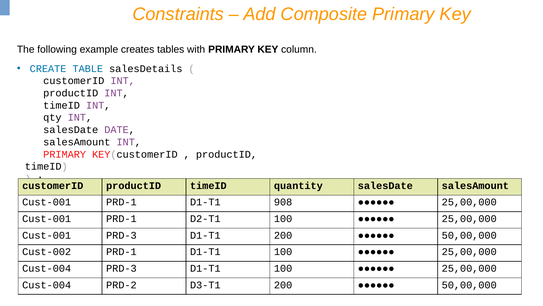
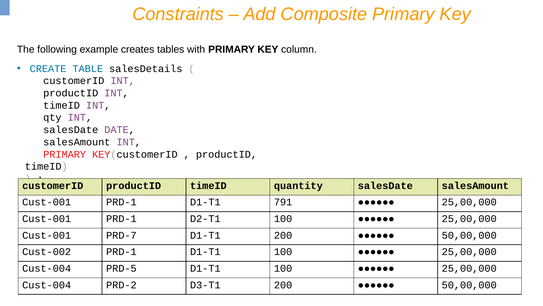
908: 908 -> 791
Cust-001 PRD-3: PRD-3 -> PRD-7
Cust-004 PRD-3: PRD-3 -> PRD-5
